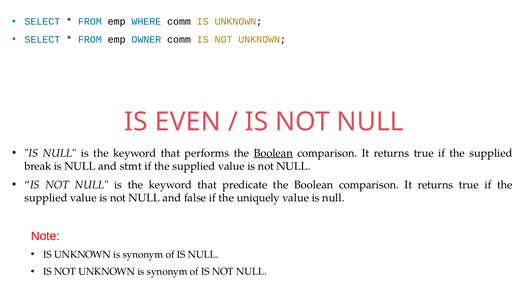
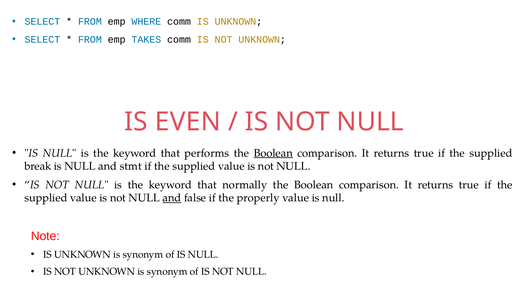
OWNER: OWNER -> TAKES
predicate: predicate -> normally
and at (172, 198) underline: none -> present
uniquely: uniquely -> properly
